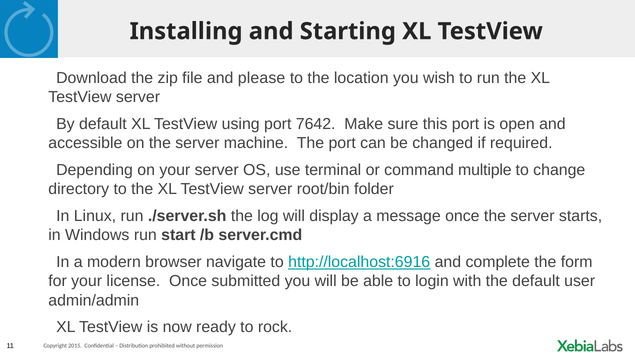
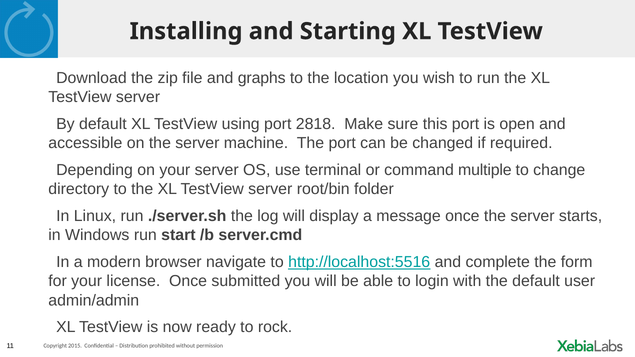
please: please -> graphs
7642: 7642 -> 2818
http://localhost:6916: http://localhost:6916 -> http://localhost:5516
